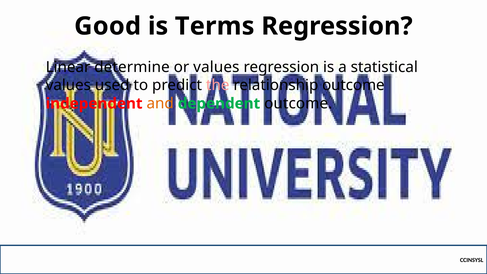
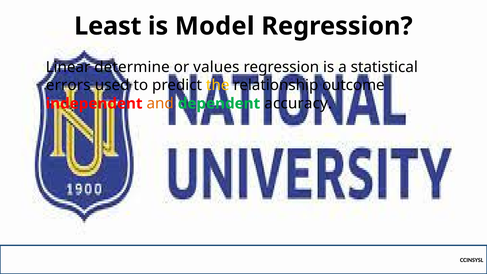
Good: Good -> Least
Terms: Terms -> Model
values at (68, 85): values -> errors
the colour: pink -> yellow
dependent outcome: outcome -> accuracy
